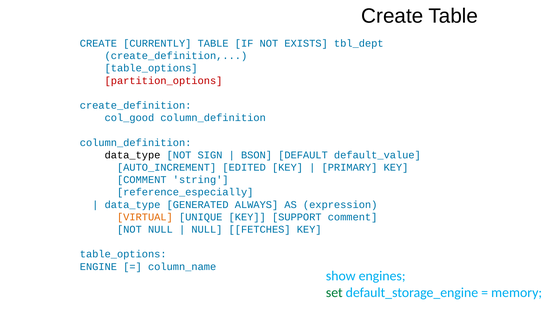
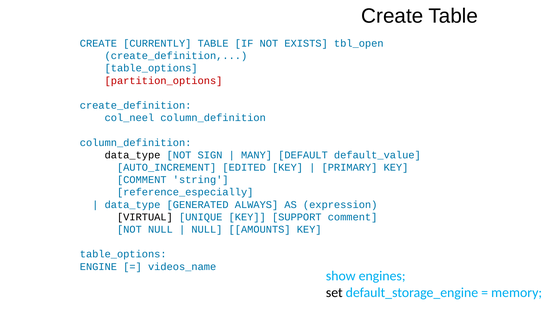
tbl_dept: tbl_dept -> tbl_open
col_good: col_good -> col_neel
BSON: BSON -> MANY
VIRTUAL colour: orange -> black
FETCHES: FETCHES -> AMOUNTS
column_name: column_name -> videos_name
set colour: green -> black
